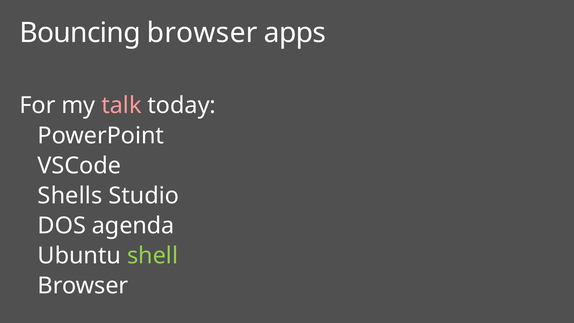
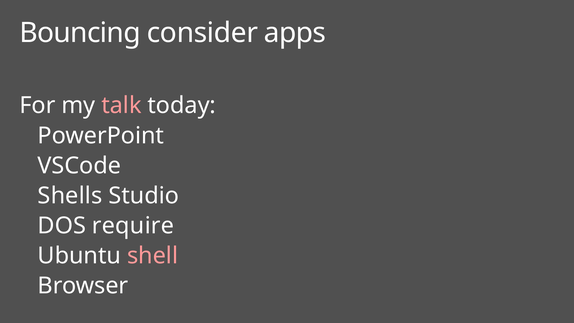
Bouncing browser: browser -> consider
agenda: agenda -> require
shell colour: light green -> pink
